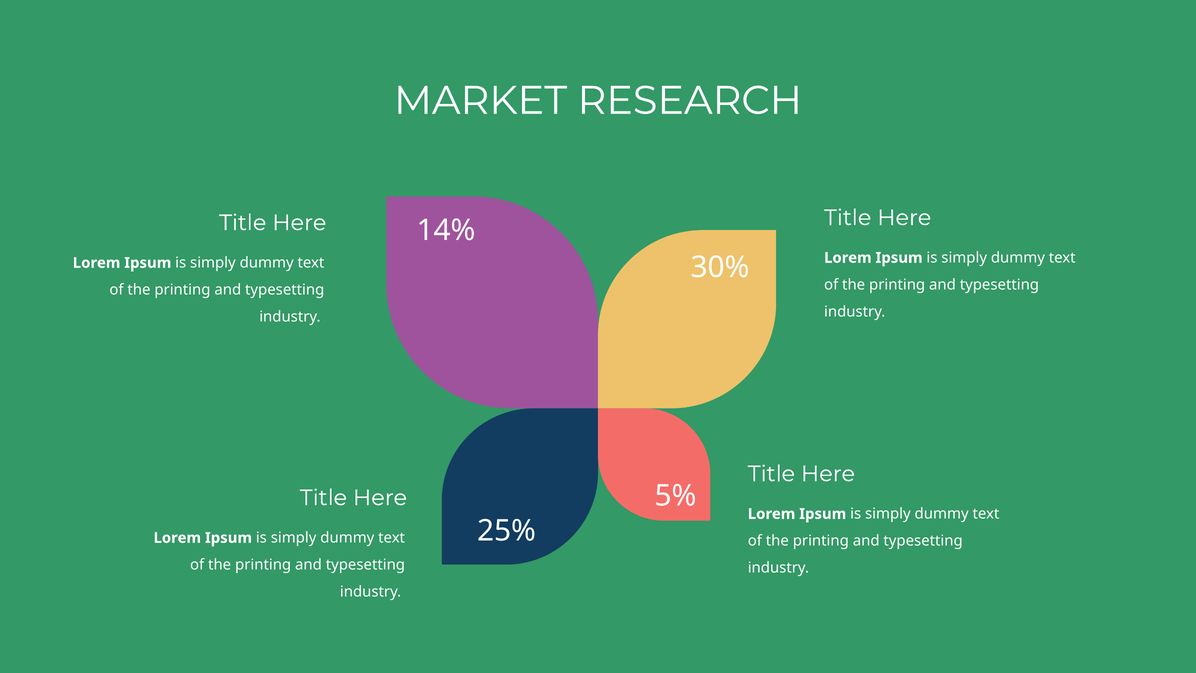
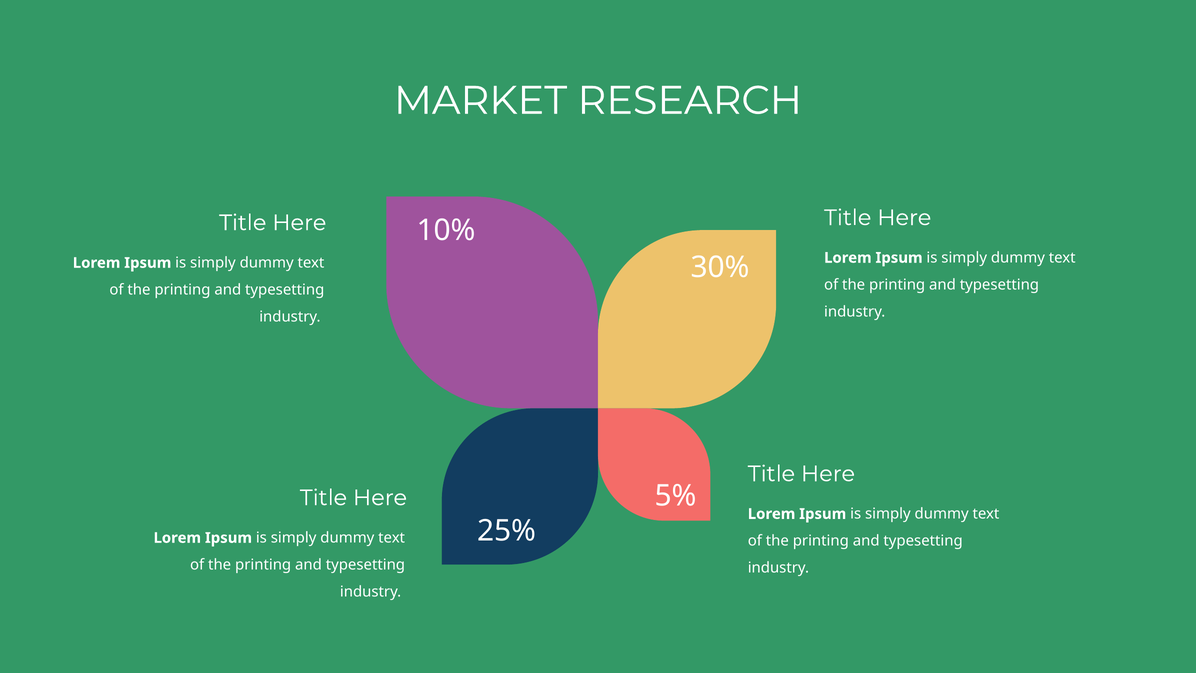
14%: 14% -> 10%
